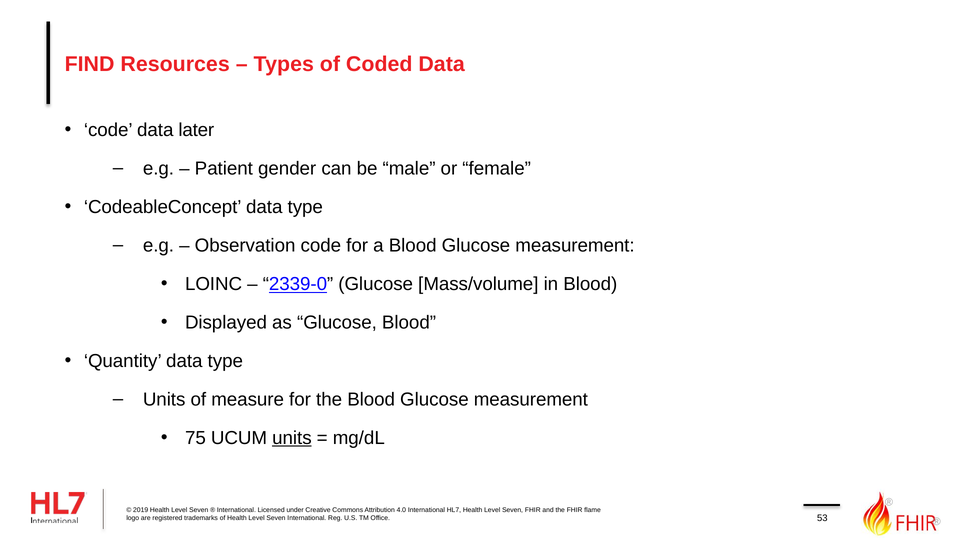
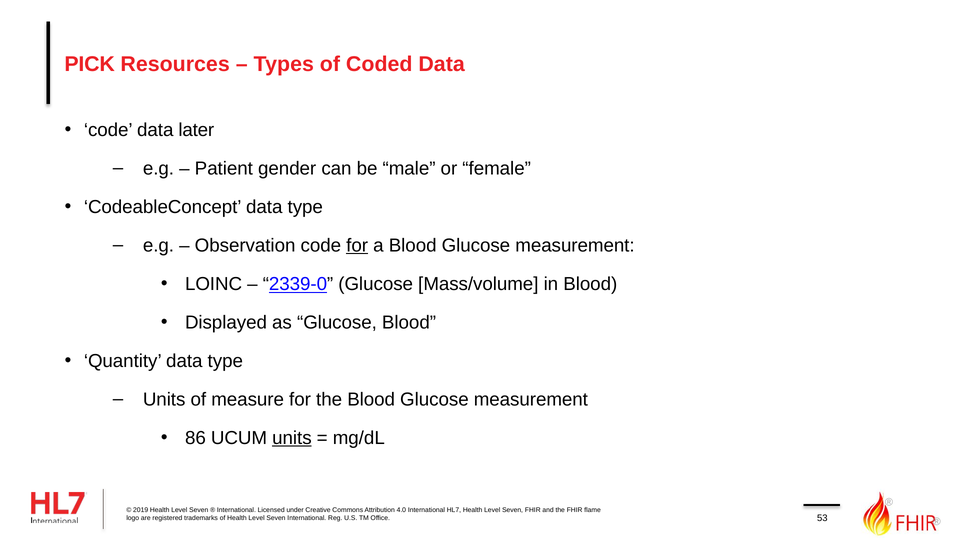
FIND: FIND -> PICK
for at (357, 245) underline: none -> present
75: 75 -> 86
